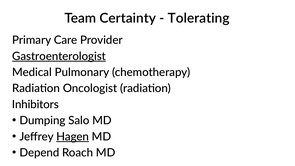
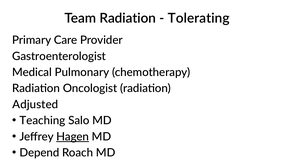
Team Certainty: Certainty -> Radiation
Gastroenterologist underline: present -> none
Inhibitors: Inhibitors -> Adjusted
Dumping: Dumping -> Teaching
